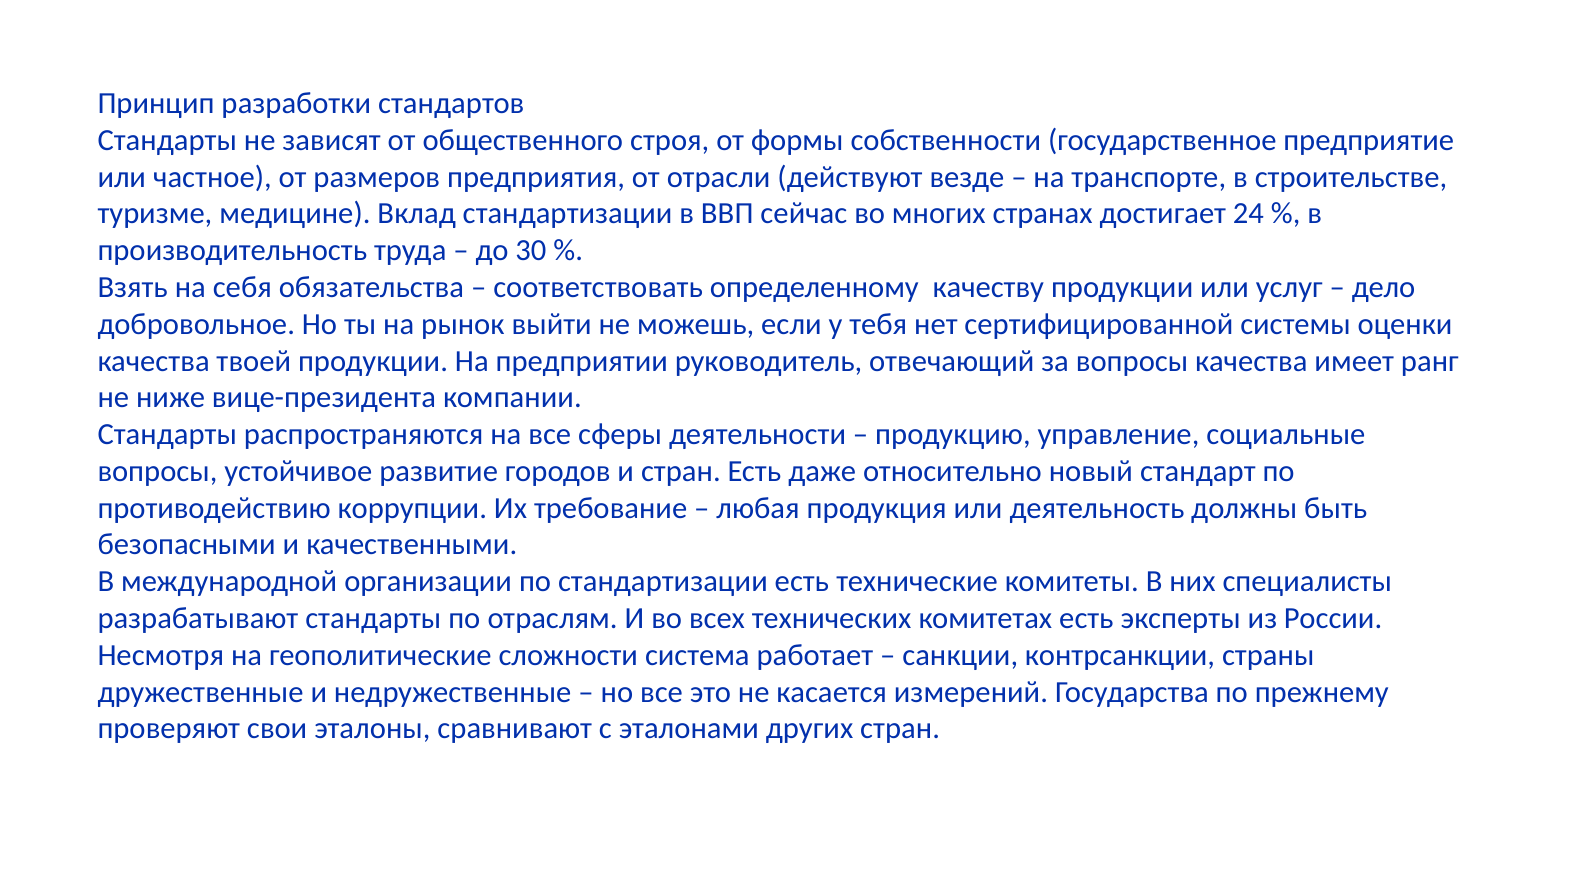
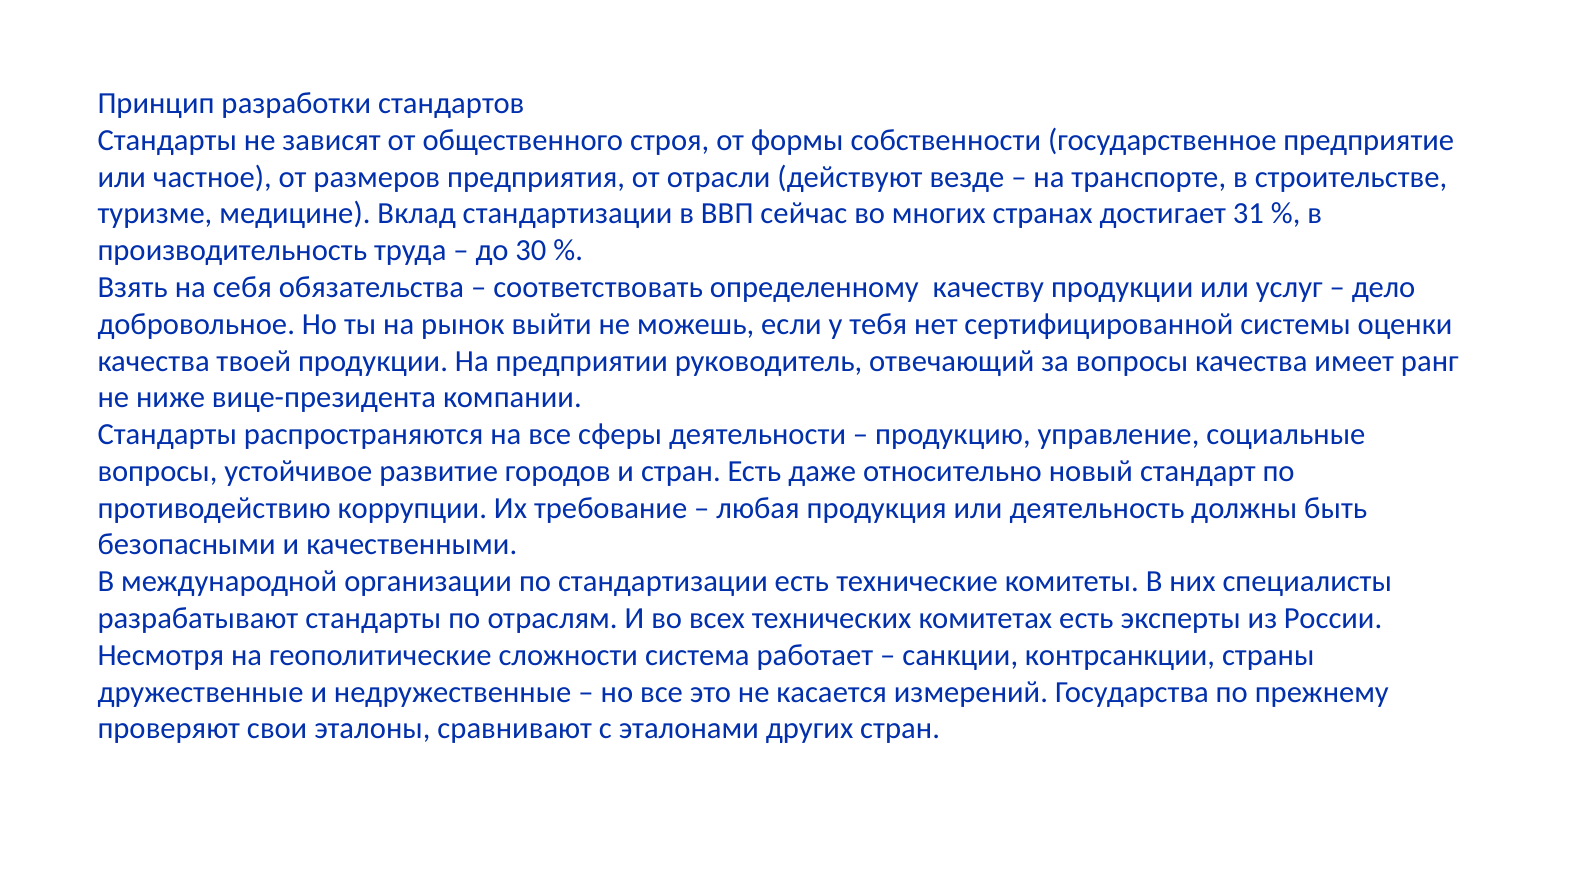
24: 24 -> 31
